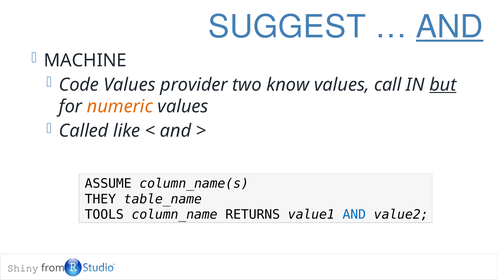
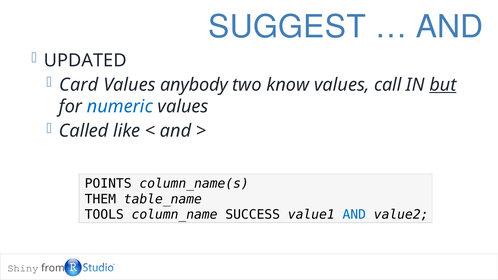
AND at (450, 27) underline: present -> none
MACHINE: MACHINE -> UPDATED
Code: Code -> Card
provider: provider -> anybody
numeric colour: orange -> blue
ASSUME: ASSUME -> POINTS
THEY: THEY -> THEM
RETURNS: RETURNS -> SUCCESS
